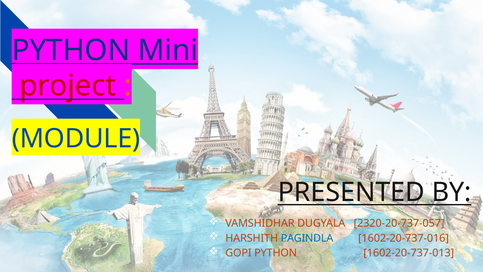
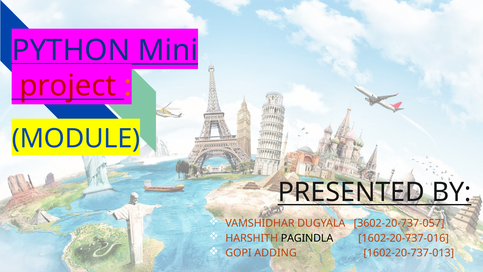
2320-20-737-057: 2320-20-737-057 -> 3602-20-737-057
PAGINDLA colour: blue -> black
GOPI PYTHON: PYTHON -> ADDING
